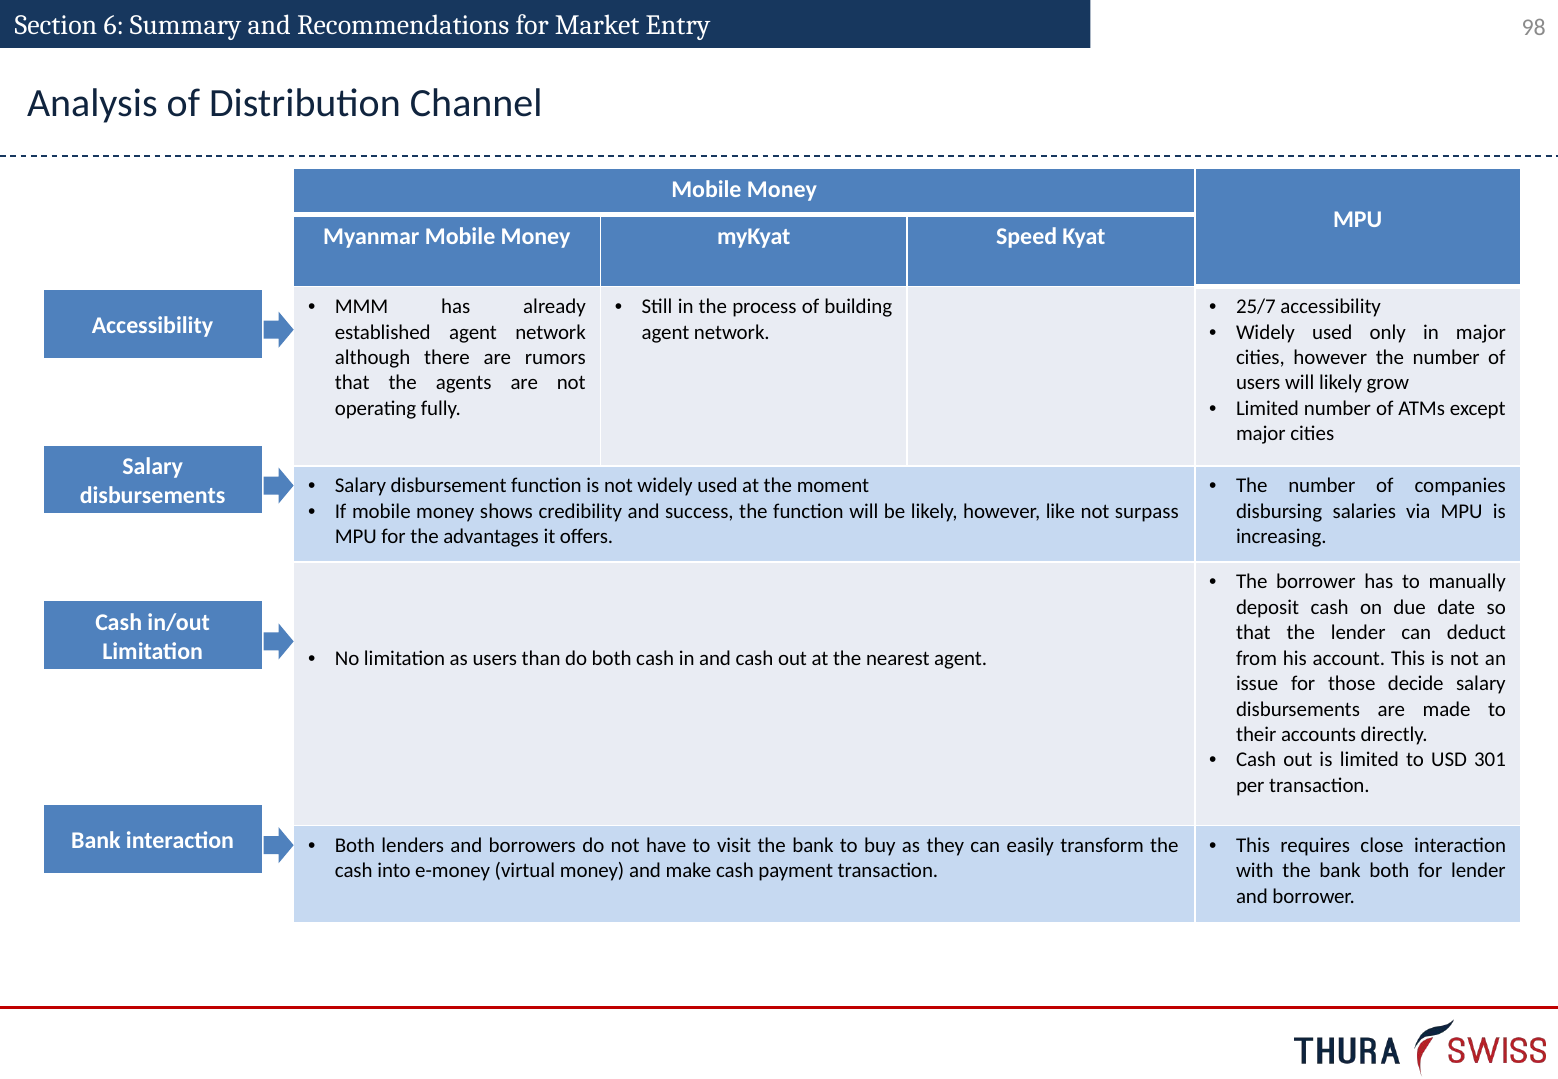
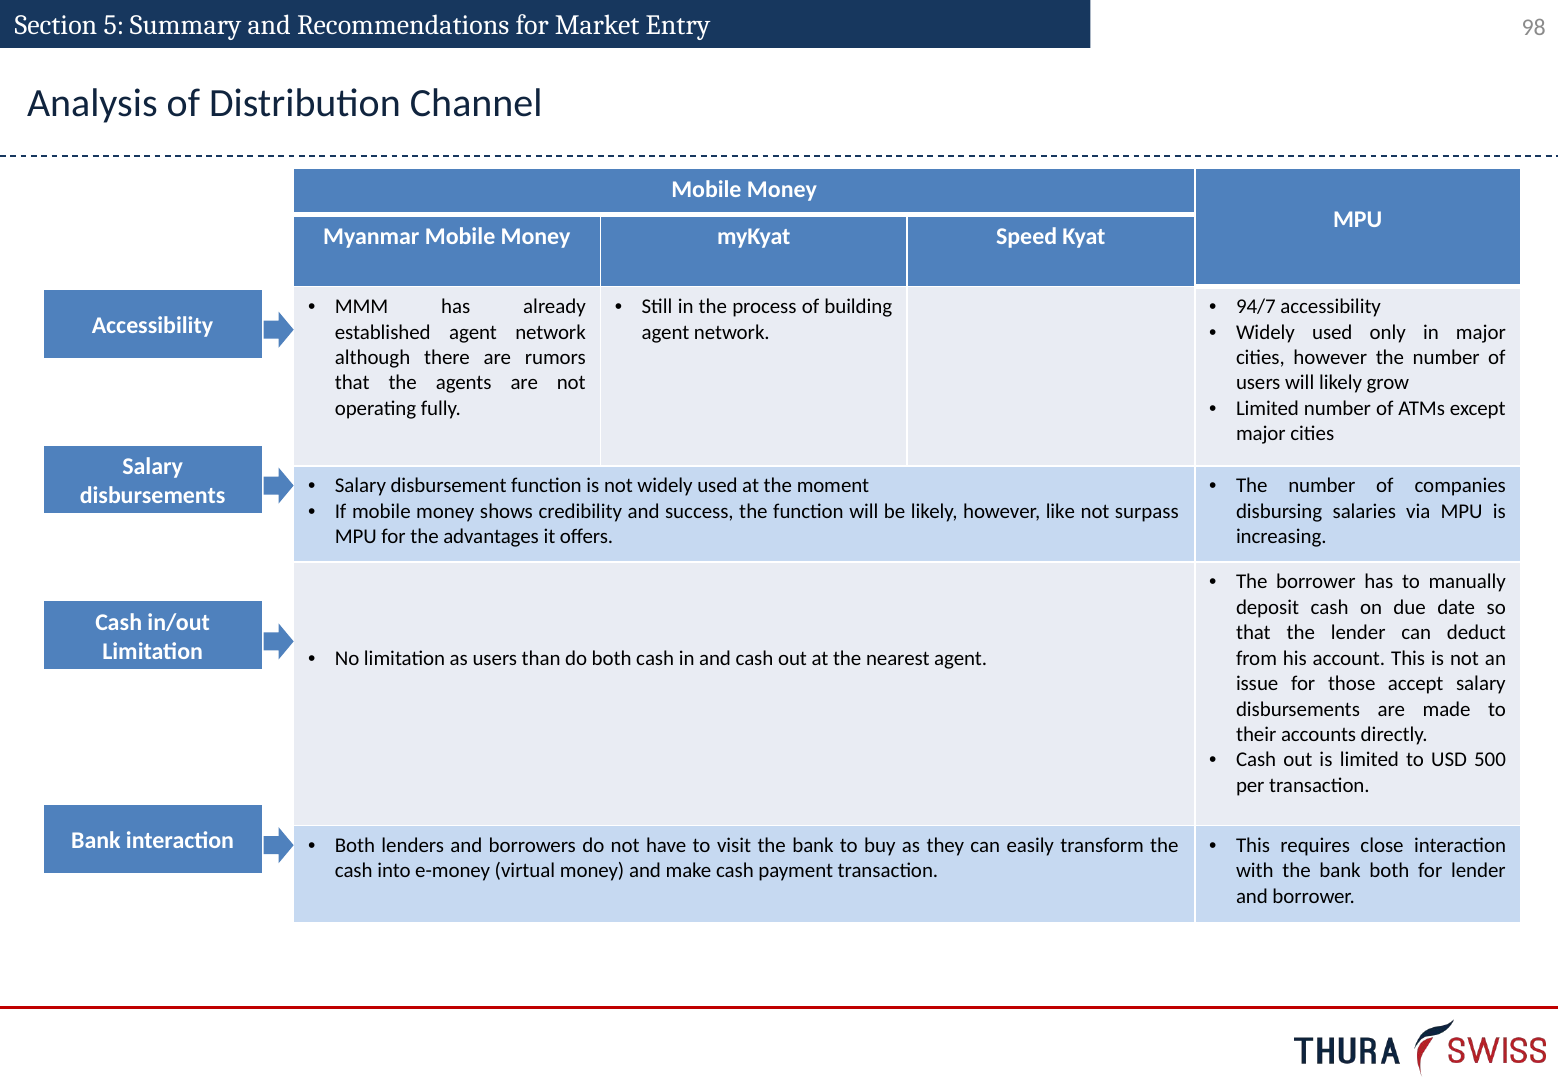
6: 6 -> 5
25/7: 25/7 -> 94/7
decide: decide -> accept
301: 301 -> 500
